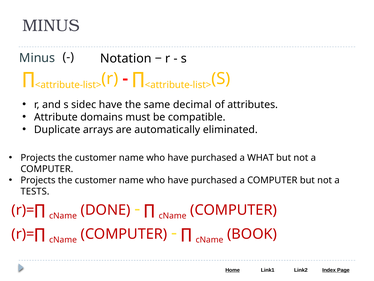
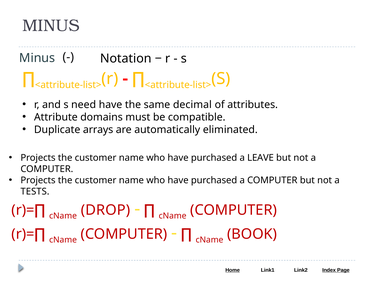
sidec: sidec -> need
WHAT: WHAT -> LEAVE
DONE: DONE -> DROP
